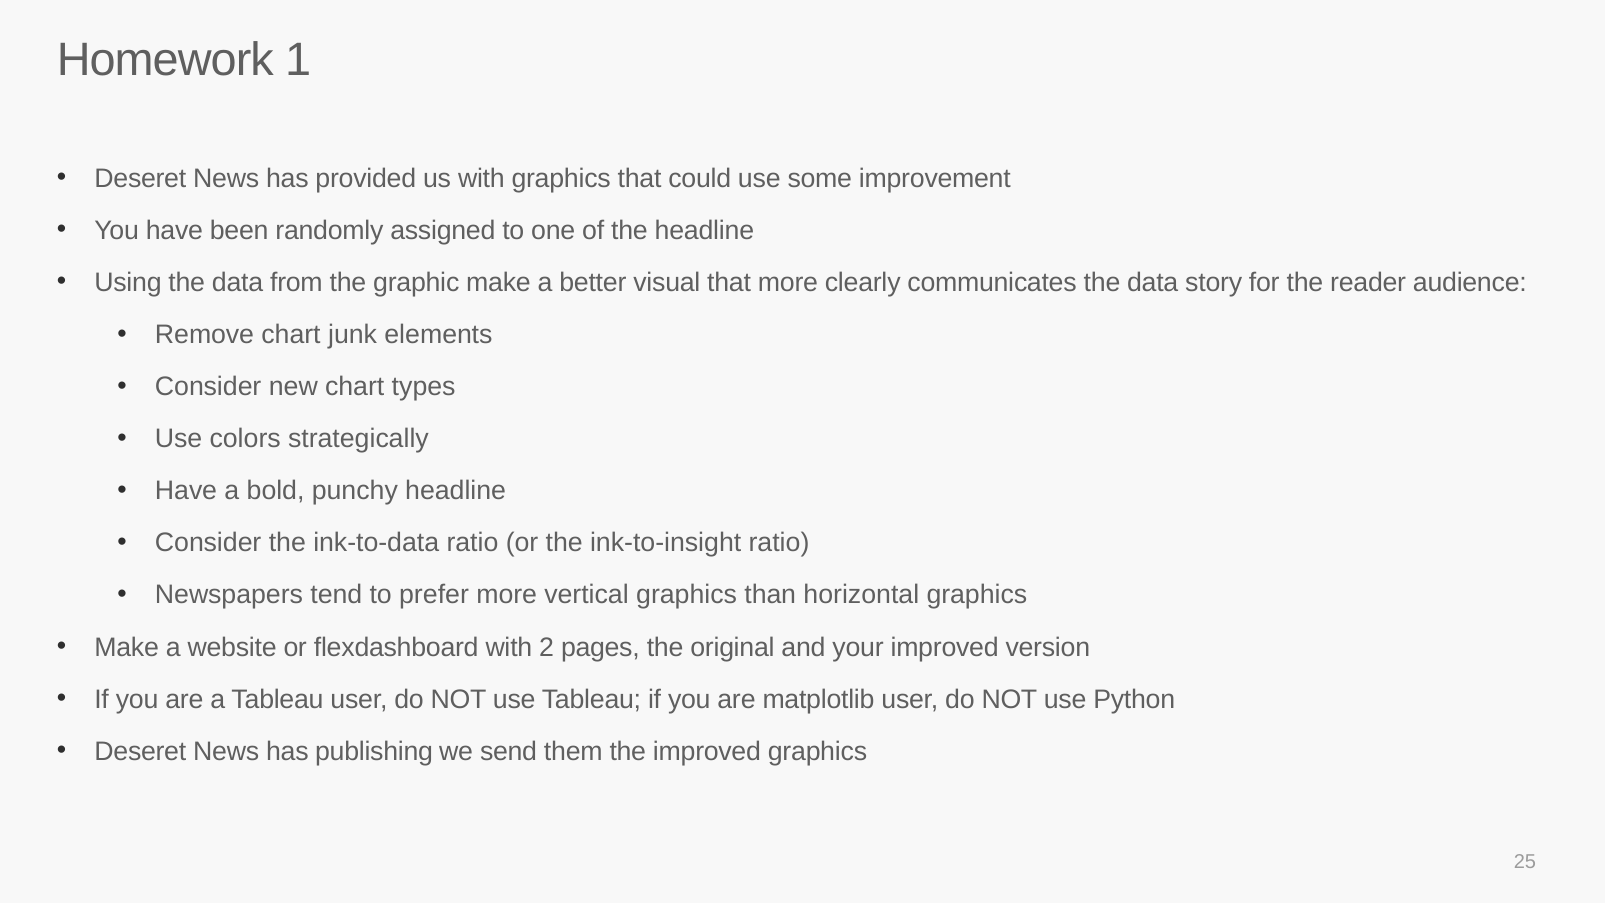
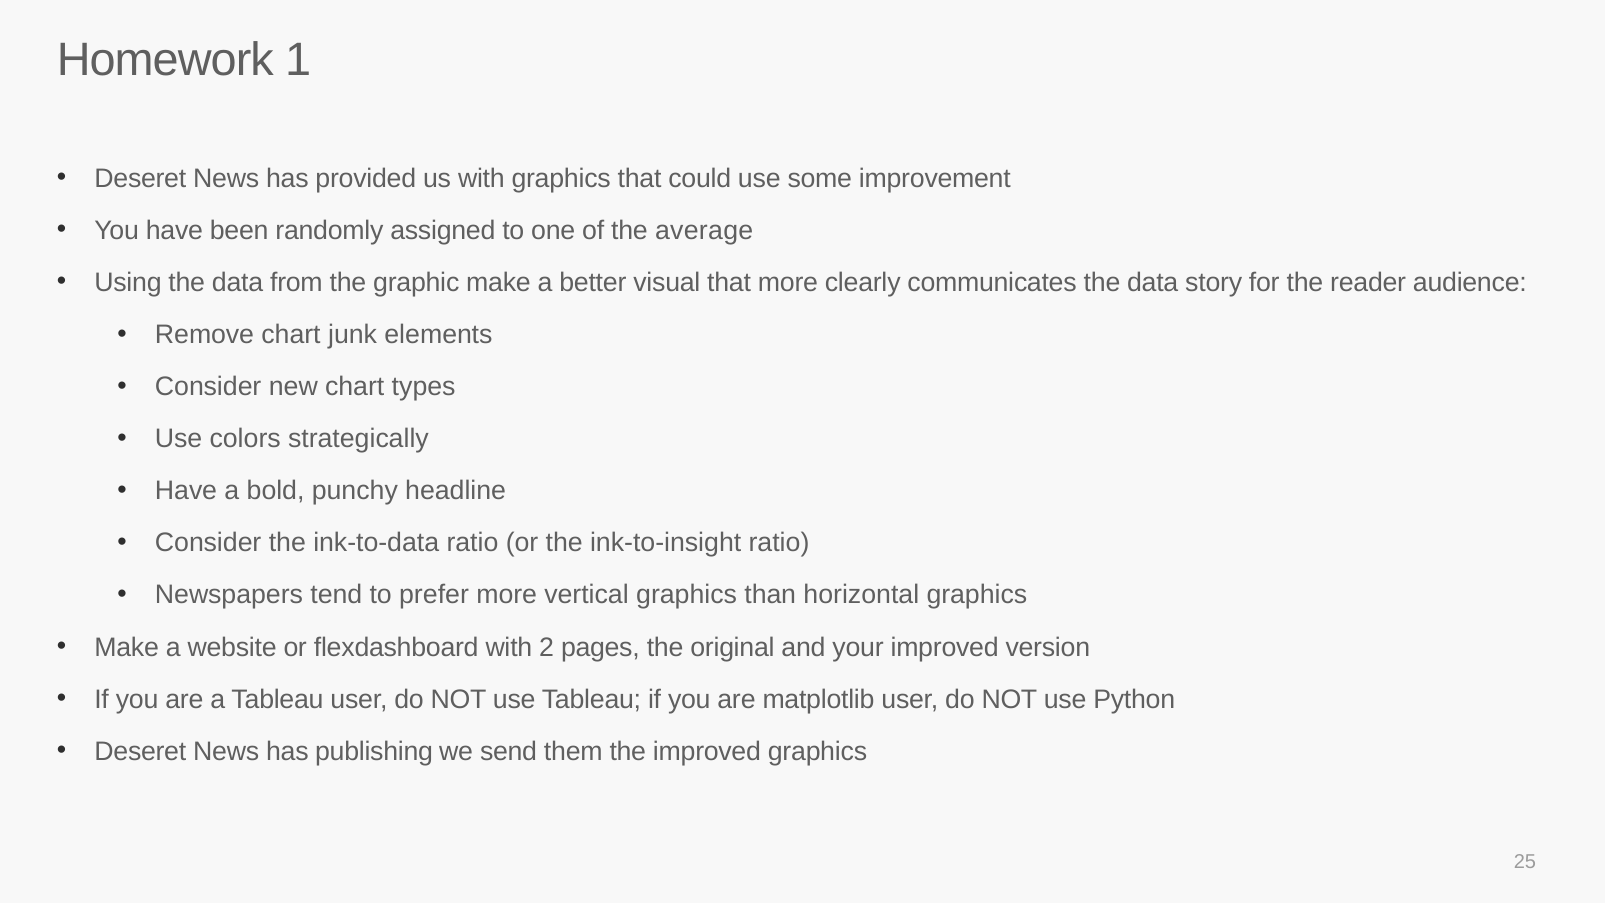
the headline: headline -> average
